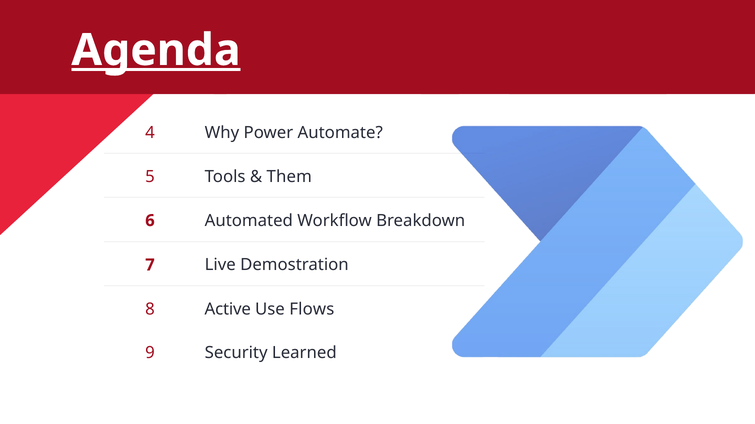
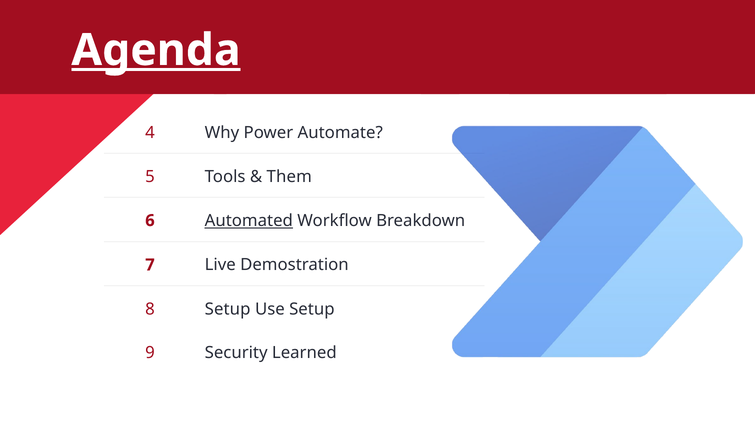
Automated underline: none -> present
8 Active: Active -> Setup
Use Flows: Flows -> Setup
